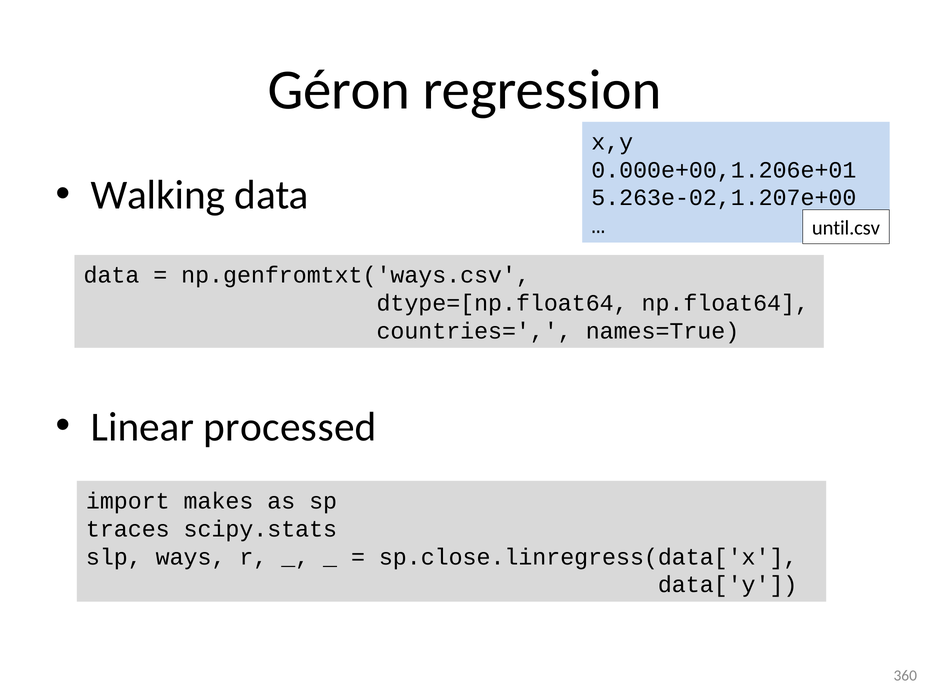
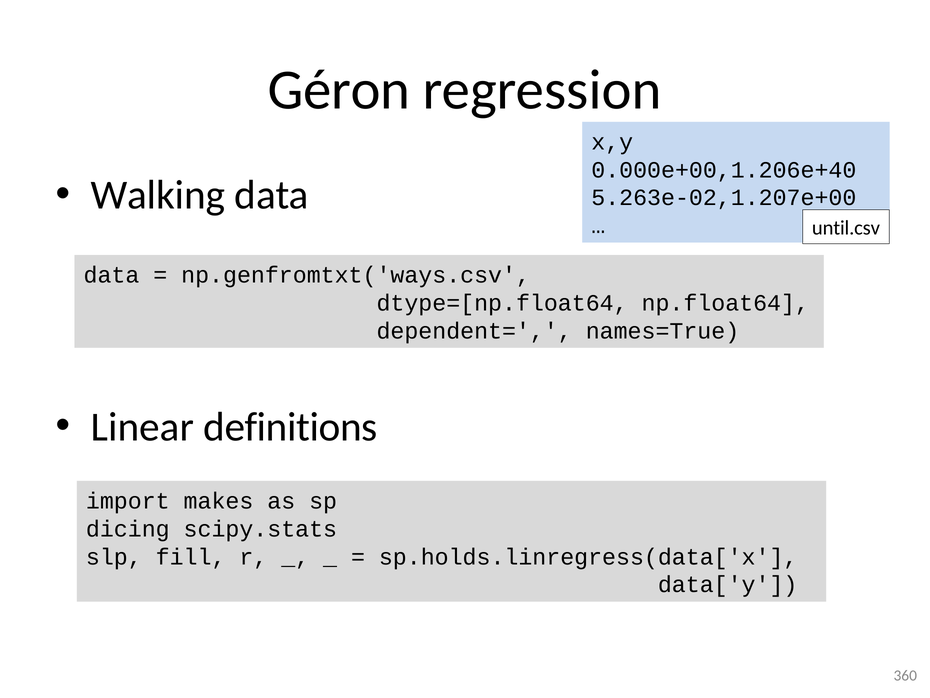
0.000e+00,1.206e+01: 0.000e+00,1.206e+01 -> 0.000e+00,1.206e+40
countries=: countries= -> dependent=
processed: processed -> definitions
traces: traces -> dicing
ways: ways -> fill
sp.close.linregress(data['x: sp.close.linregress(data['x -> sp.holds.linregress(data['x
